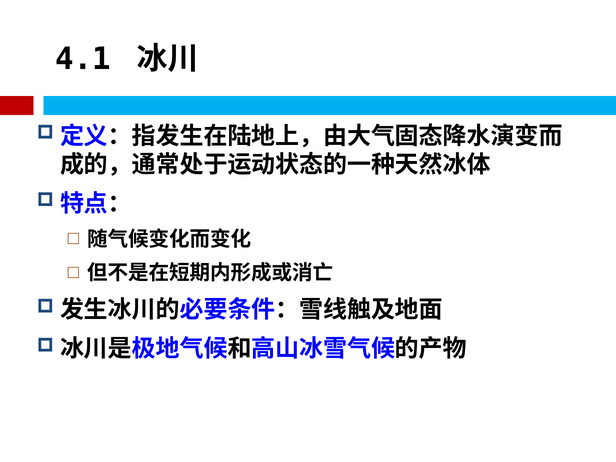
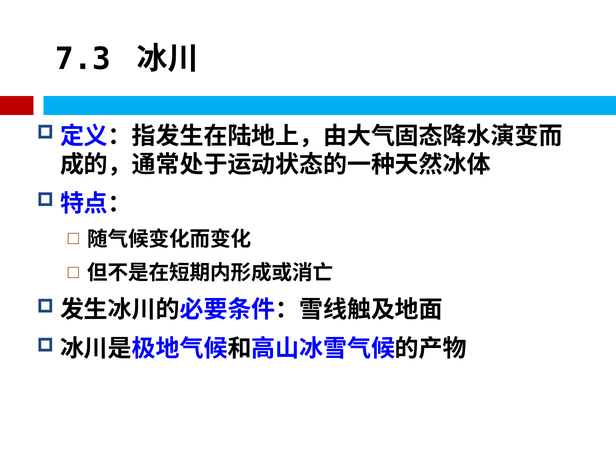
4.1: 4.1 -> 7.3
